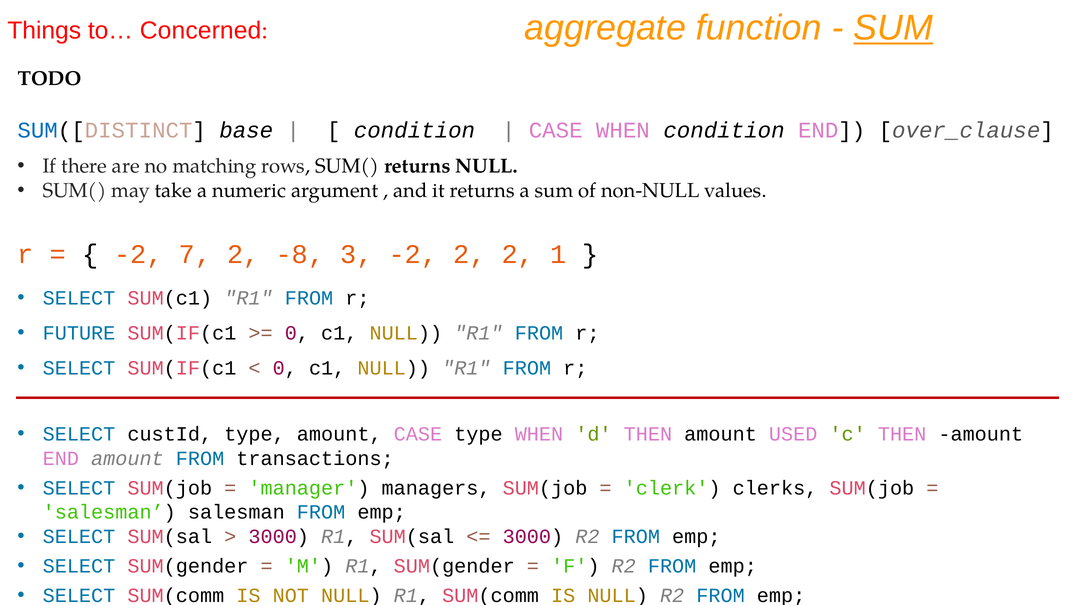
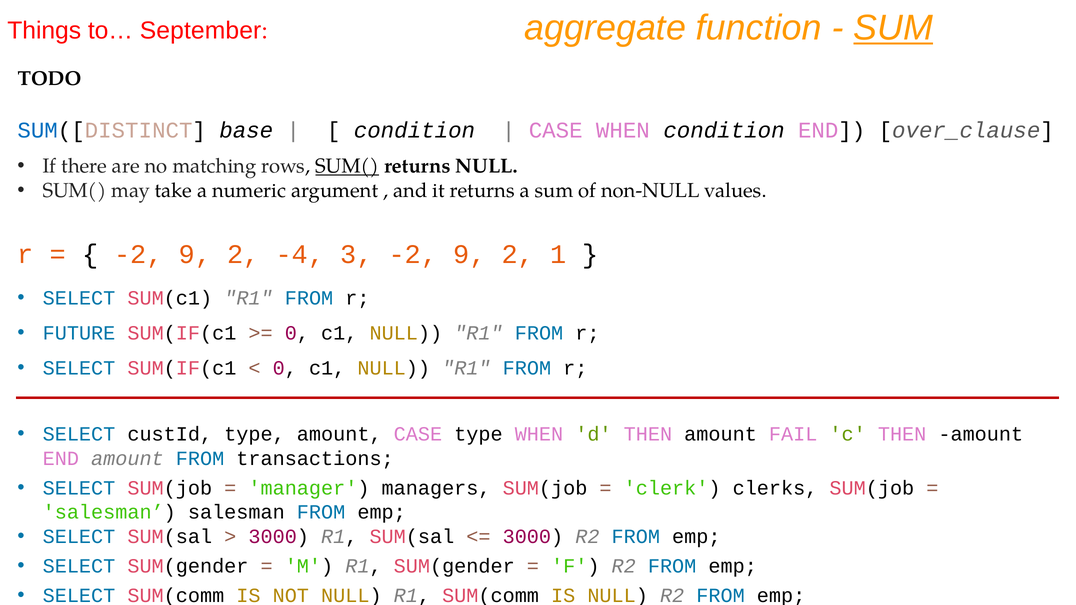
Concerned: Concerned -> September
SUM( at (347, 166) underline: none -> present
7 at (195, 254): 7 -> 9
-8: -8 -> -4
3 -2 2: 2 -> 9
USED: USED -> FAIL
